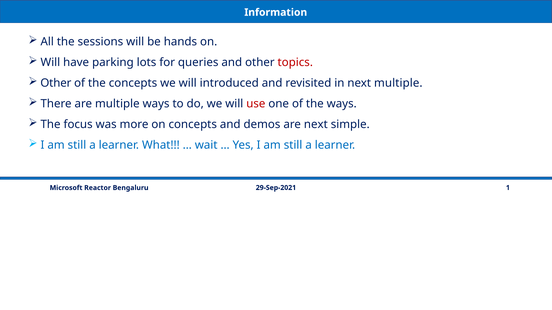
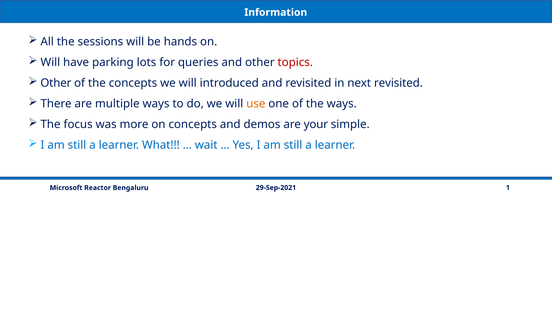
next multiple: multiple -> revisited
use colour: red -> orange
are next: next -> your
